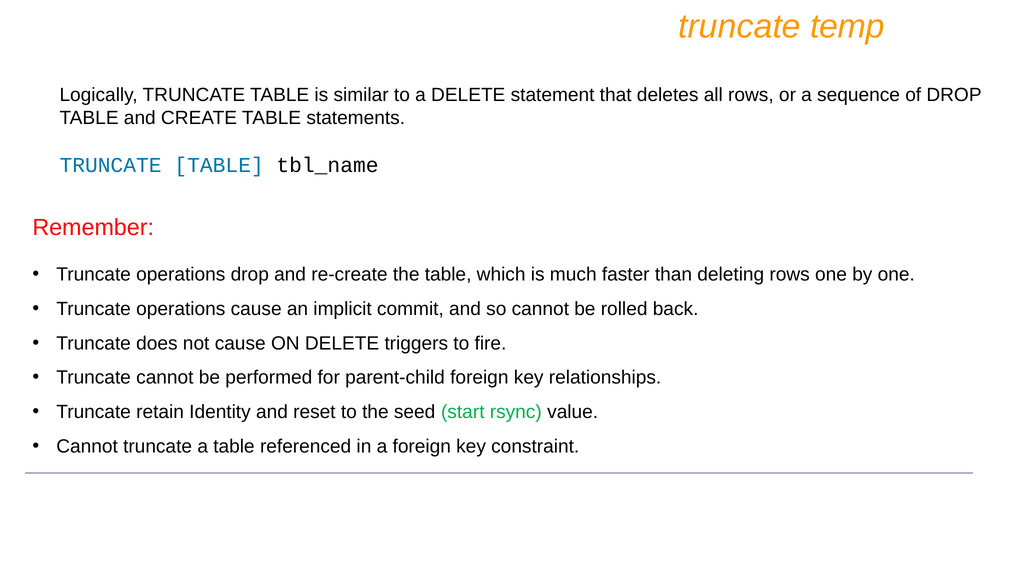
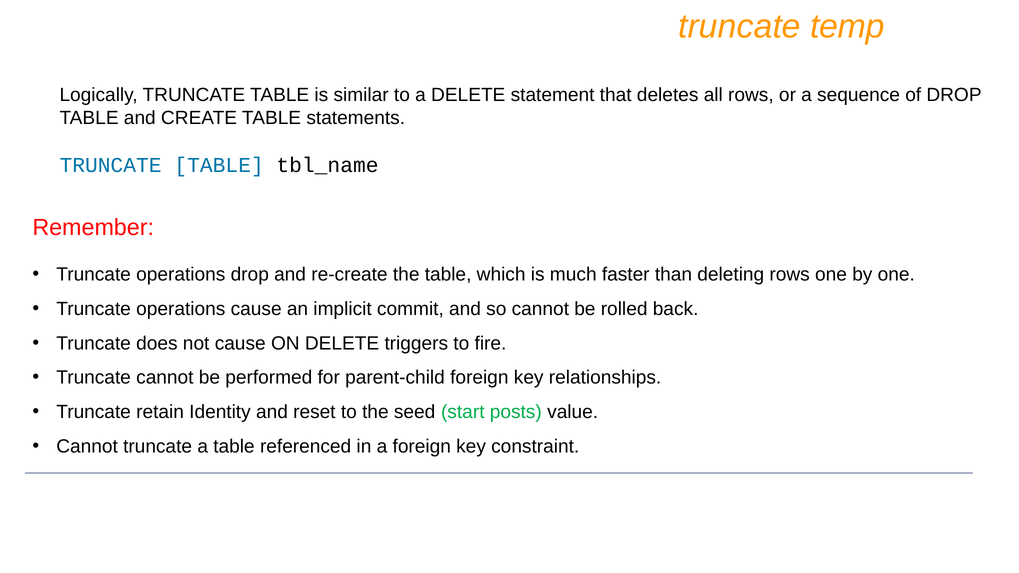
rsync: rsync -> posts
